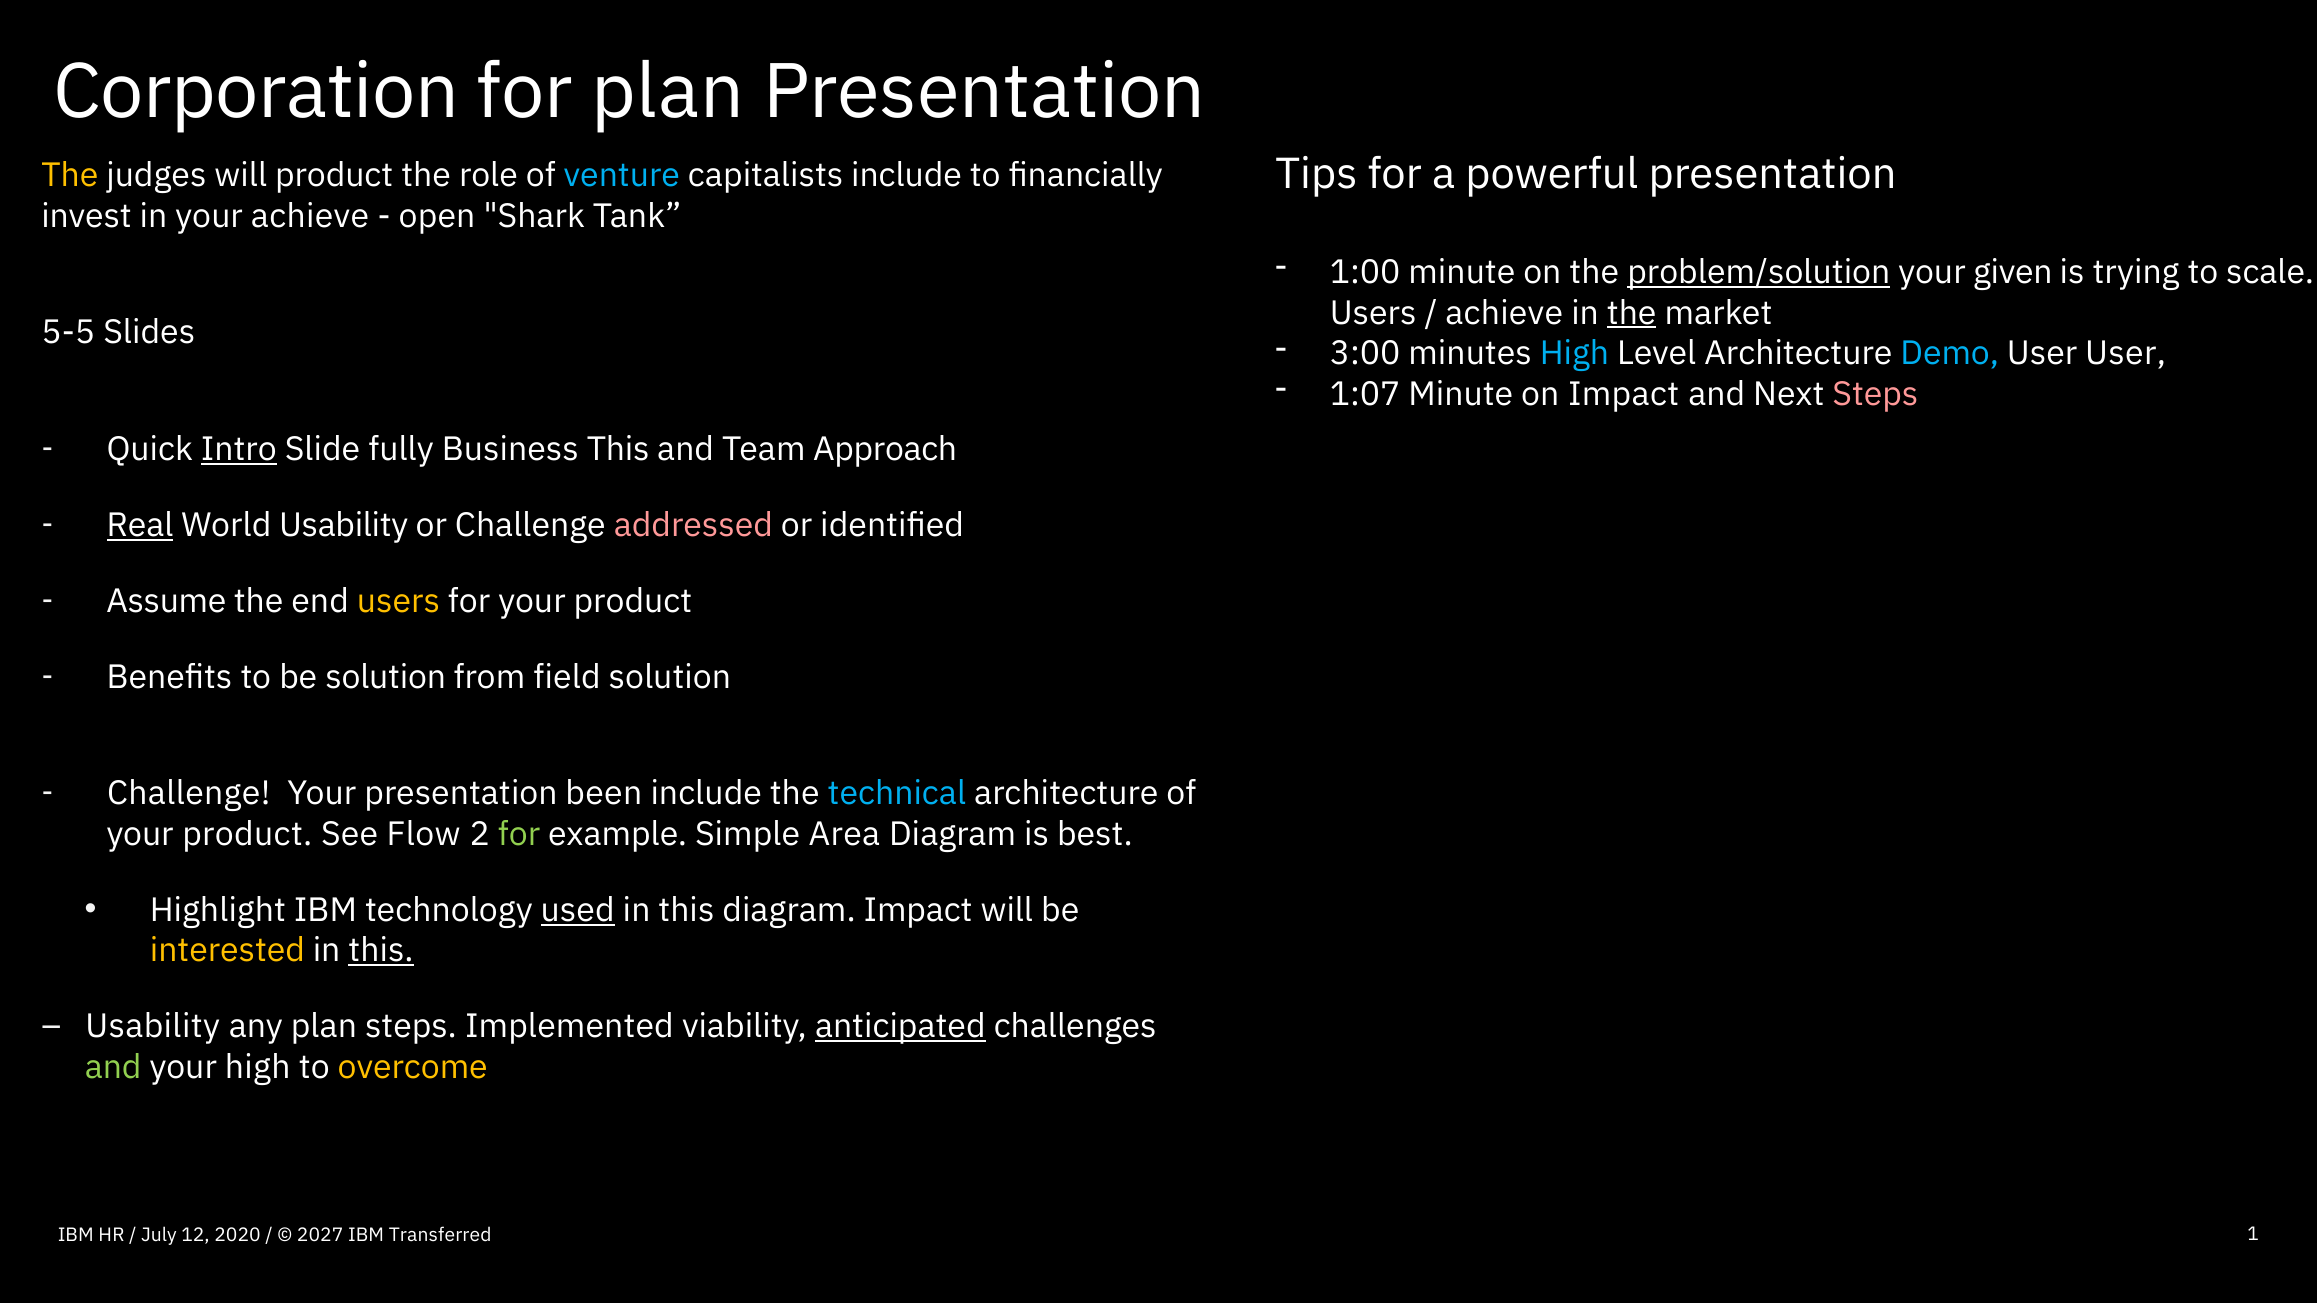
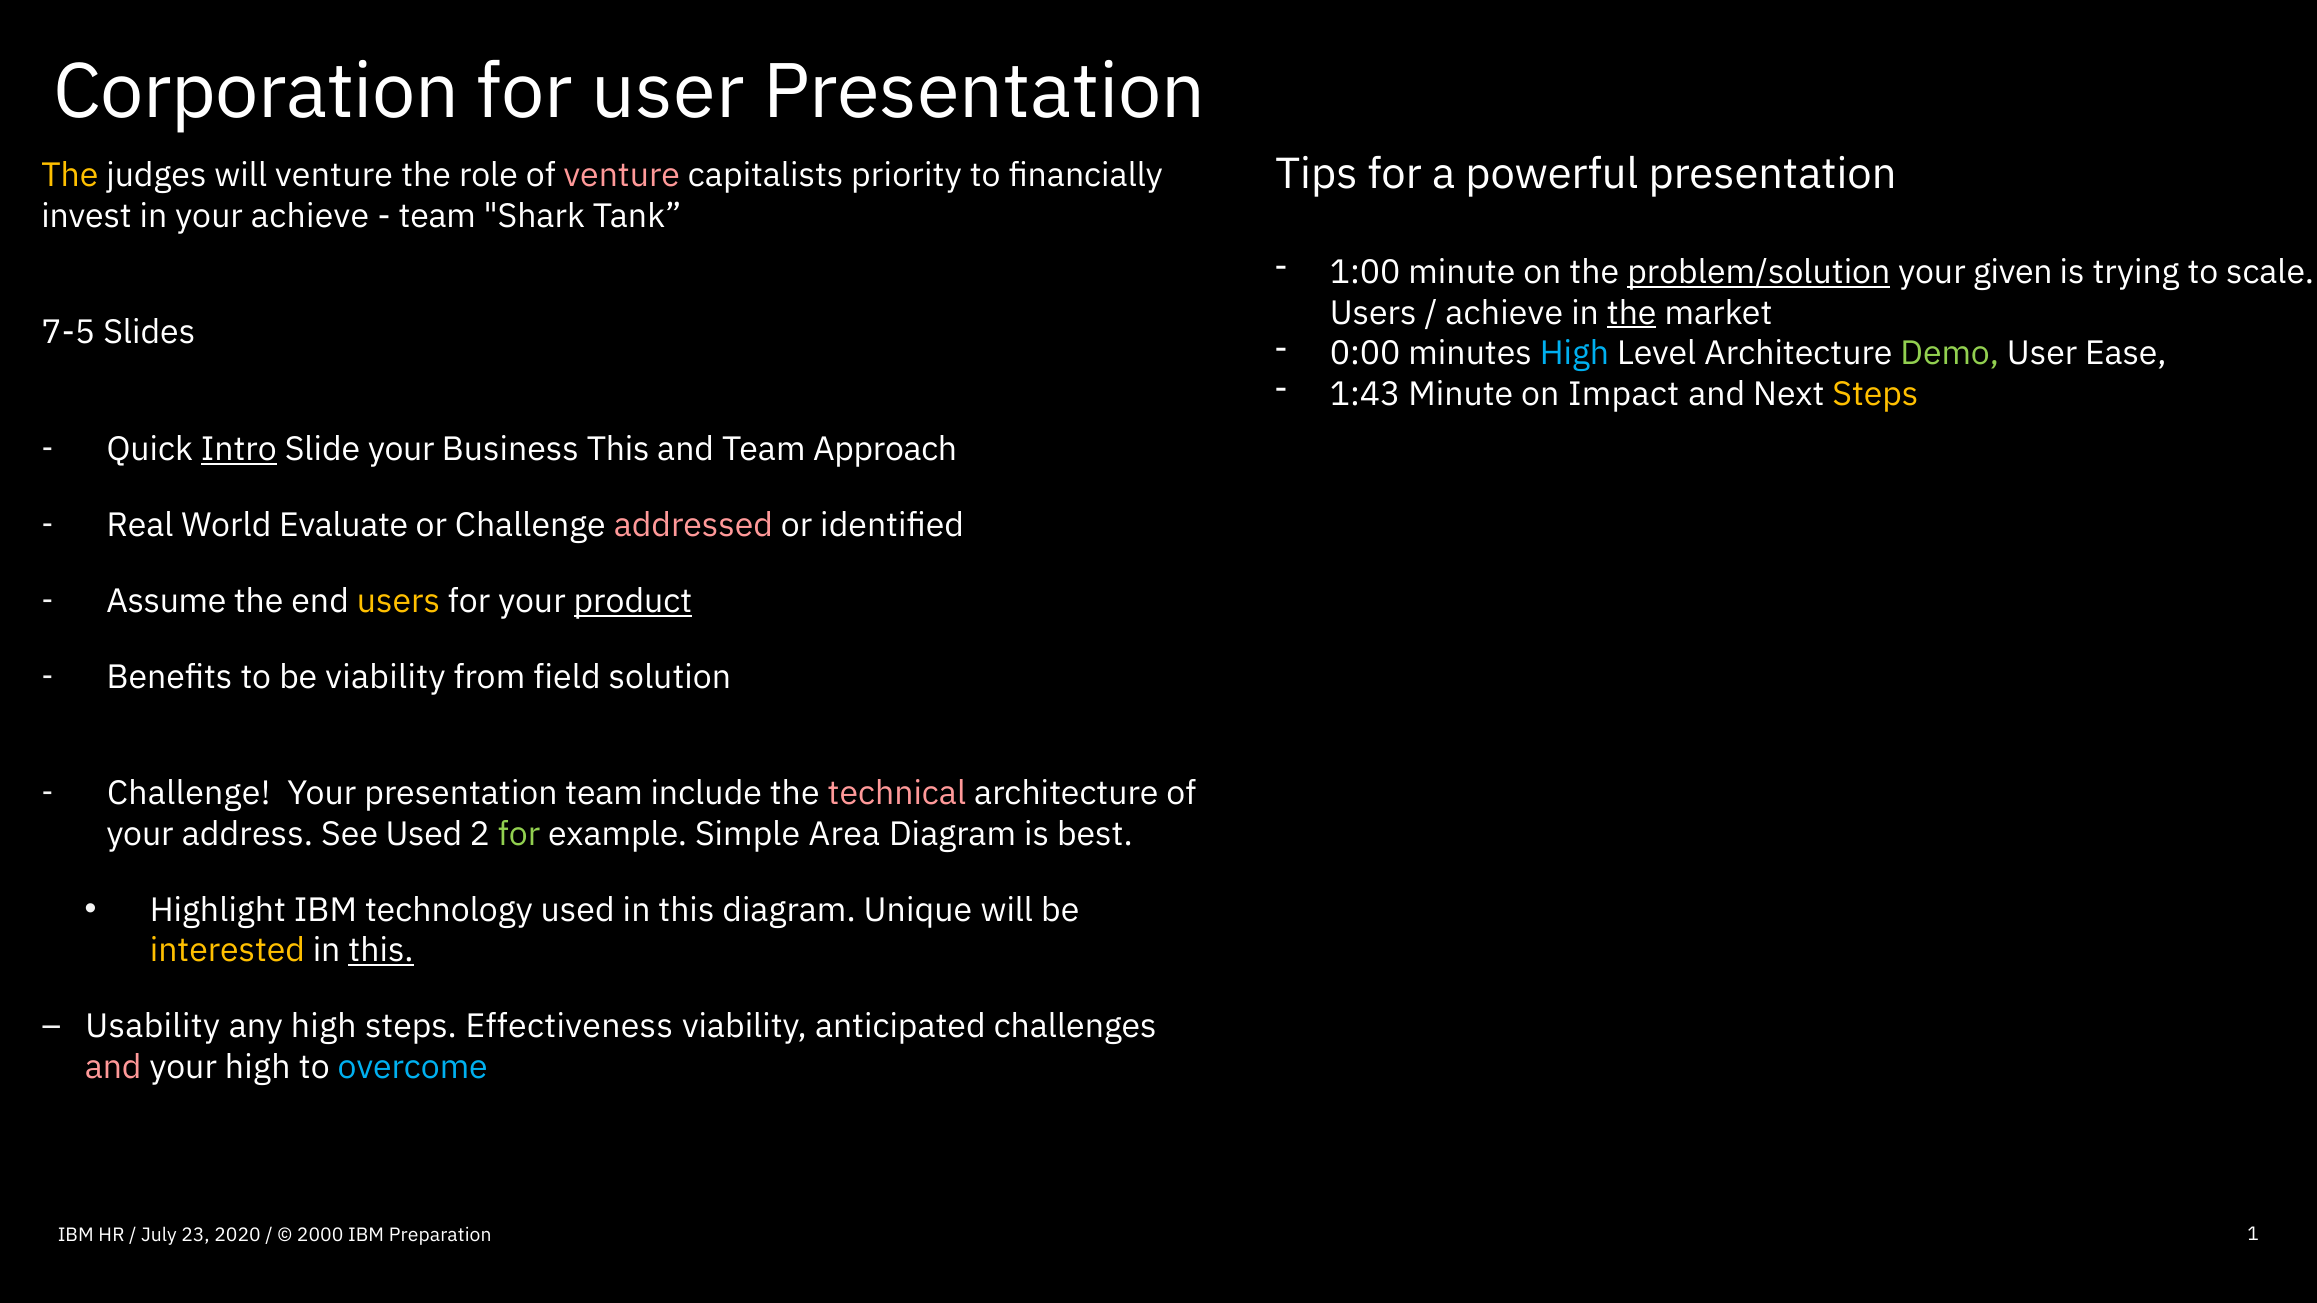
for plan: plan -> user
will product: product -> venture
venture at (622, 176) colour: light blue -> pink
capitalists include: include -> priority
open at (437, 216): open -> team
5-5: 5-5 -> 7-5
3:00: 3:00 -> 0:00
Demo colour: light blue -> light green
User User: User -> Ease
1:07: 1:07 -> 1:43
Steps at (1875, 394) colour: pink -> yellow
Slide fully: fully -> your
Real underline: present -> none
World Usability: Usability -> Evaluate
product at (633, 601) underline: none -> present
be solution: solution -> viability
presentation been: been -> team
technical colour: light blue -> pink
product at (247, 834): product -> address
See Flow: Flow -> Used
used at (578, 910) underline: present -> none
diagram Impact: Impact -> Unique
any plan: plan -> high
Implemented: Implemented -> Effectiveness
anticipated underline: present -> none
and at (113, 1068) colour: light green -> pink
overcome colour: yellow -> light blue
12: 12 -> 23
2027: 2027 -> 2000
Transferred: Transferred -> Preparation
